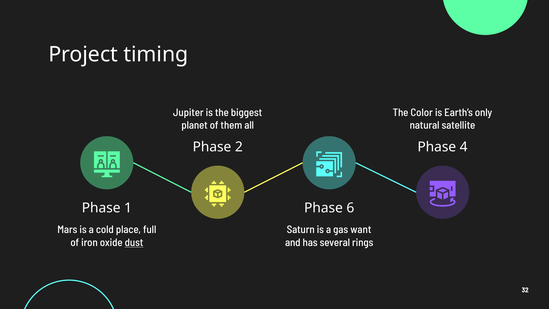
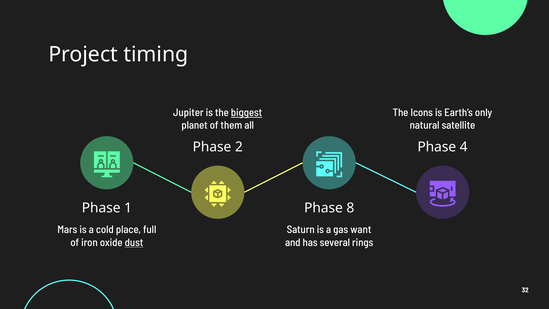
biggest underline: none -> present
Color: Color -> Icons
6: 6 -> 8
